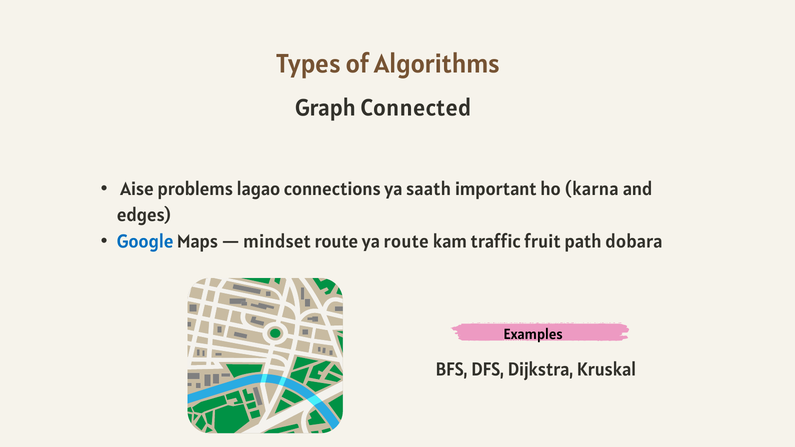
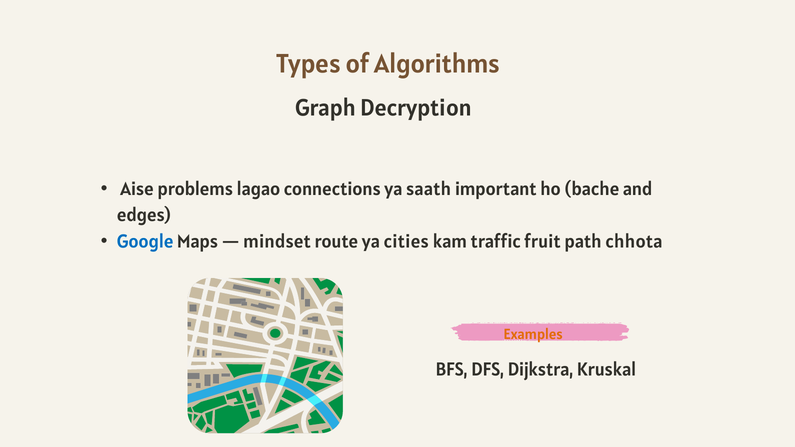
Connected: Connected -> Decryption
karna: karna -> bache
ya route: route -> cities
dobara: dobara -> chhota
Examples colour: black -> orange
